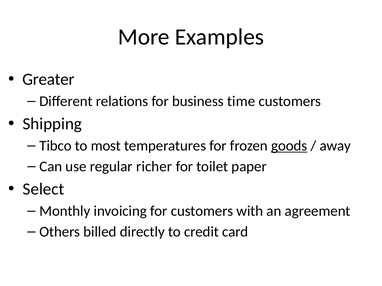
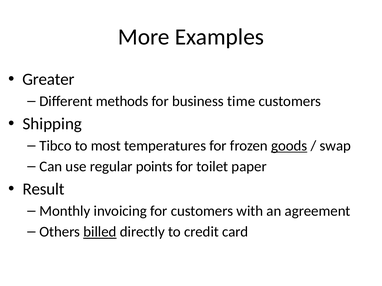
relations: relations -> methods
away: away -> swap
richer: richer -> points
Select: Select -> Result
billed underline: none -> present
